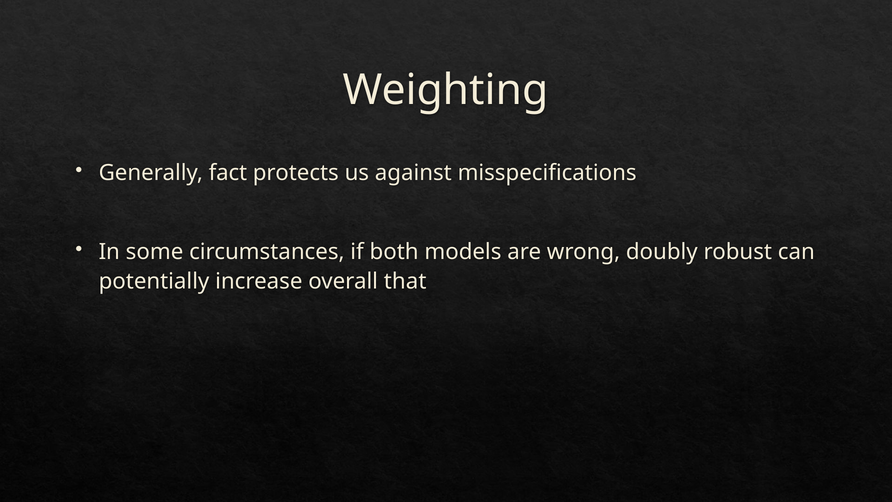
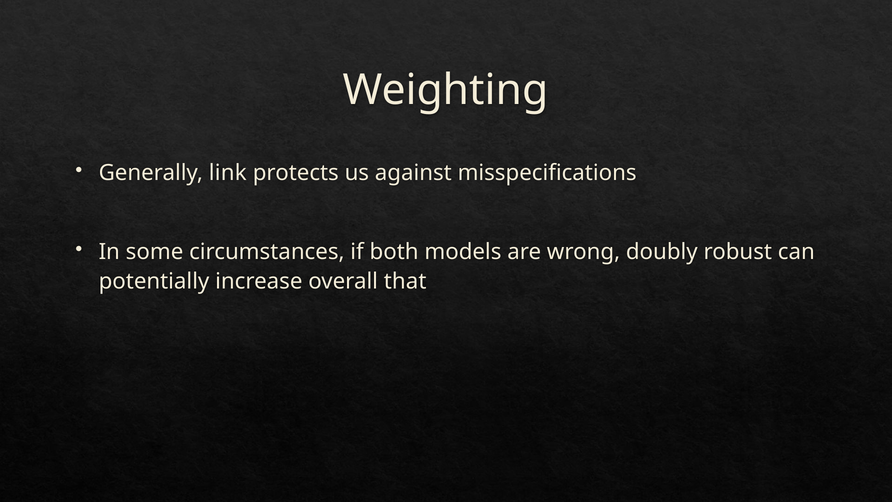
fact: fact -> link
